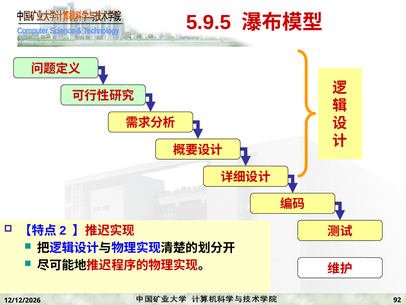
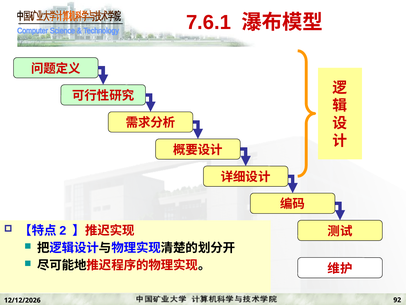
5.9.5: 5.9.5 -> 7.6.1
